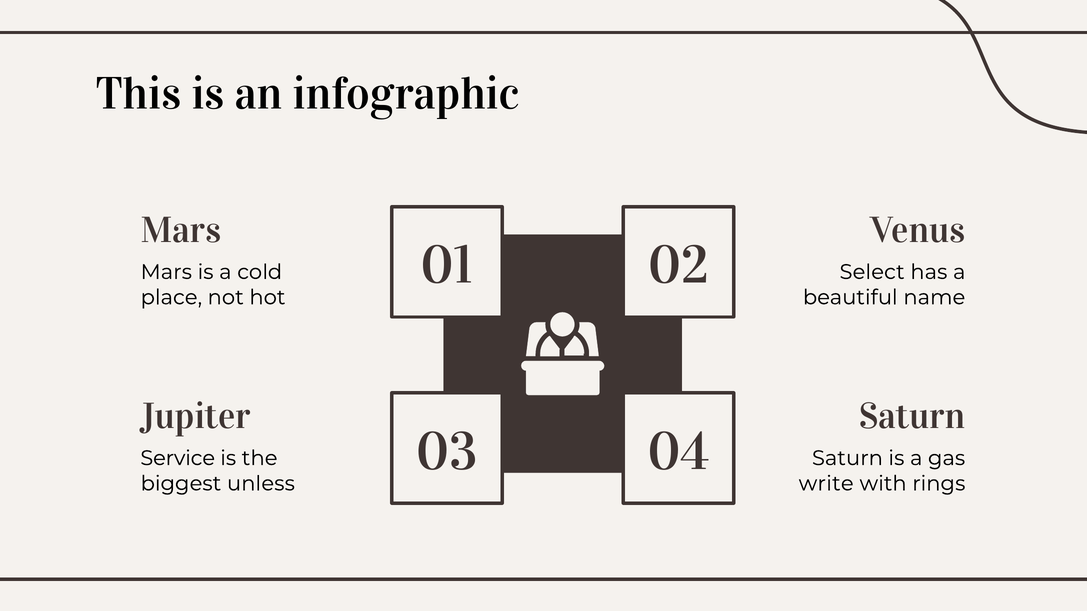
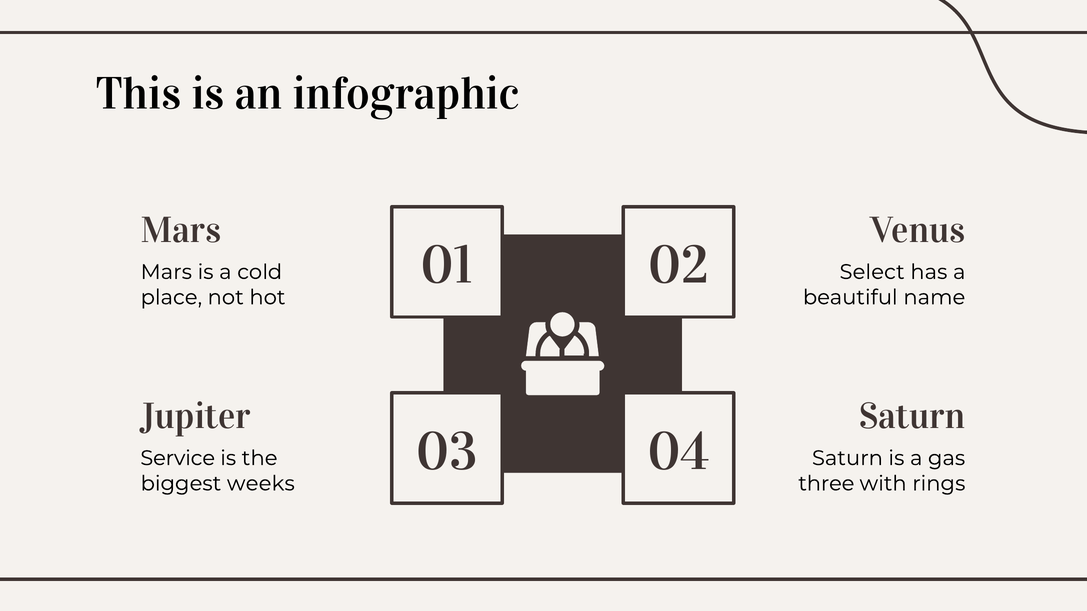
unless: unless -> weeks
write: write -> three
